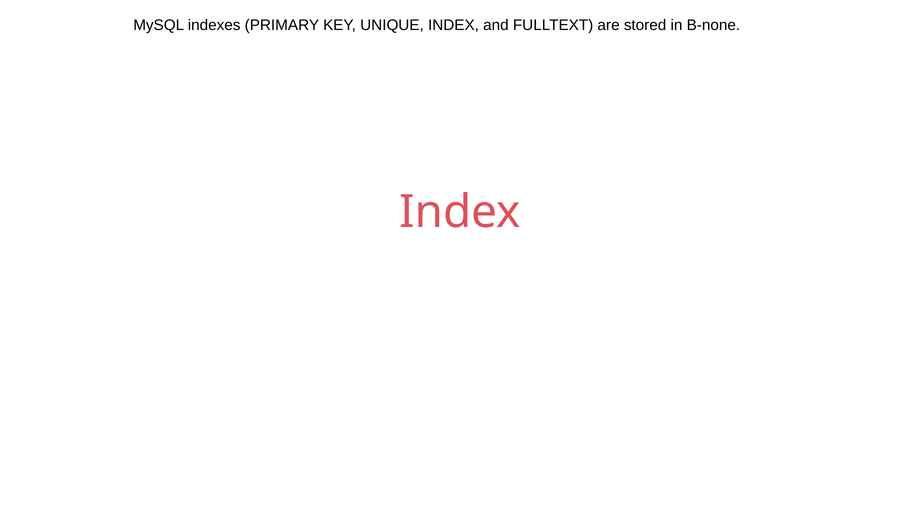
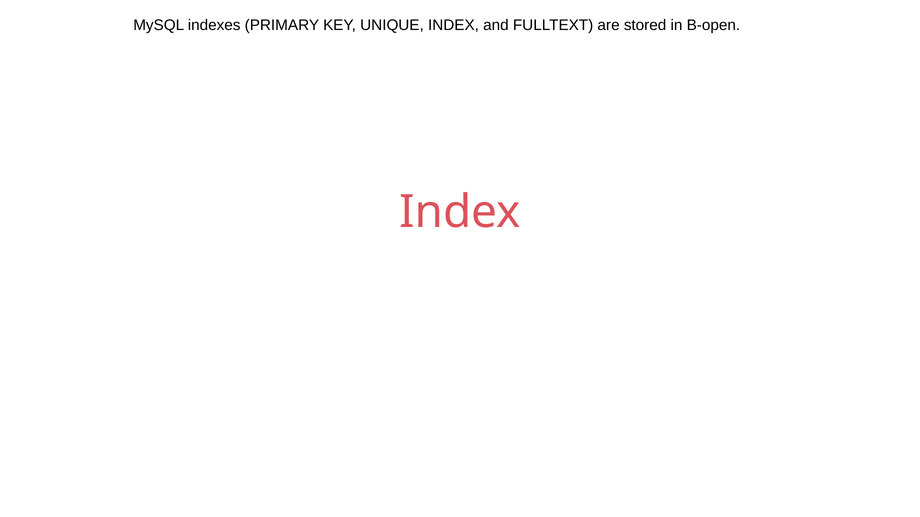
B-none: B-none -> B-open
